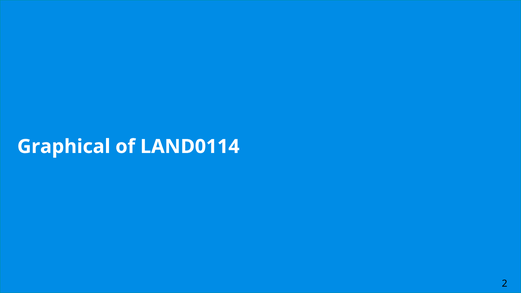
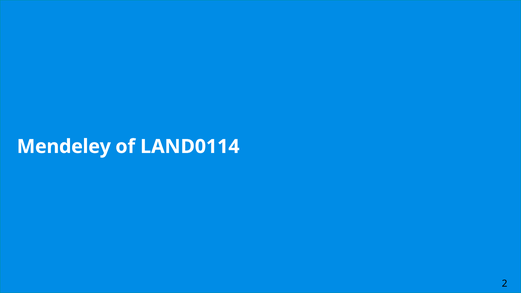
Graphical: Graphical -> Mendeley
